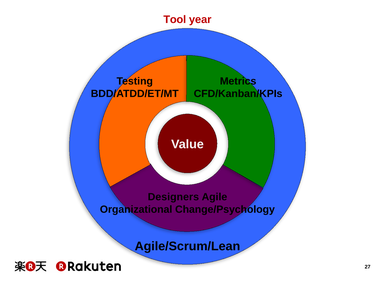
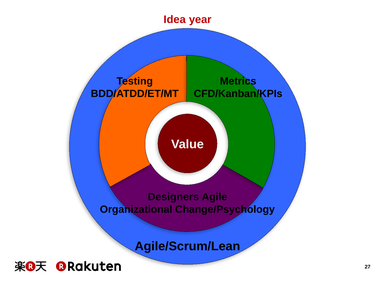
Tool: Tool -> Idea
